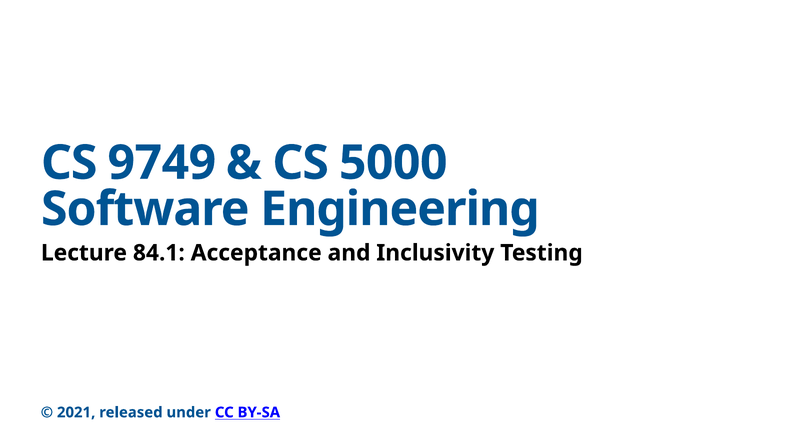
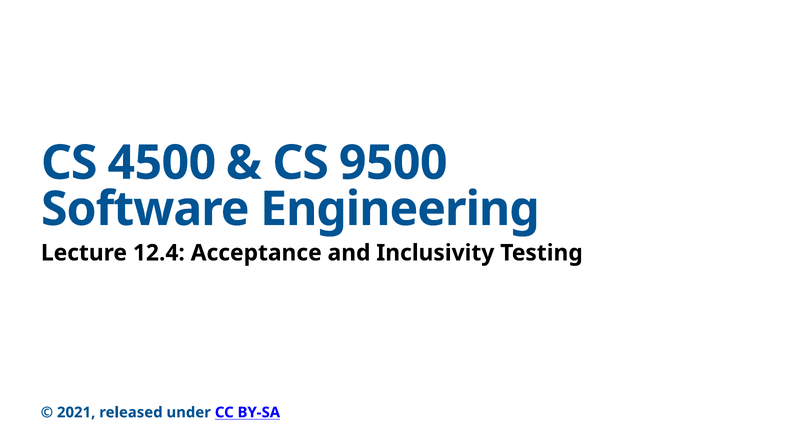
9749: 9749 -> 4500
5000: 5000 -> 9500
84.1: 84.1 -> 12.4
